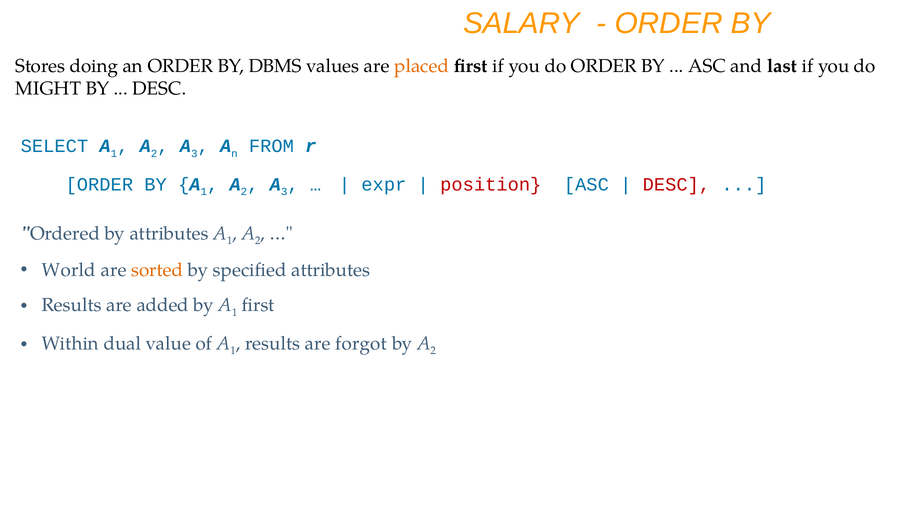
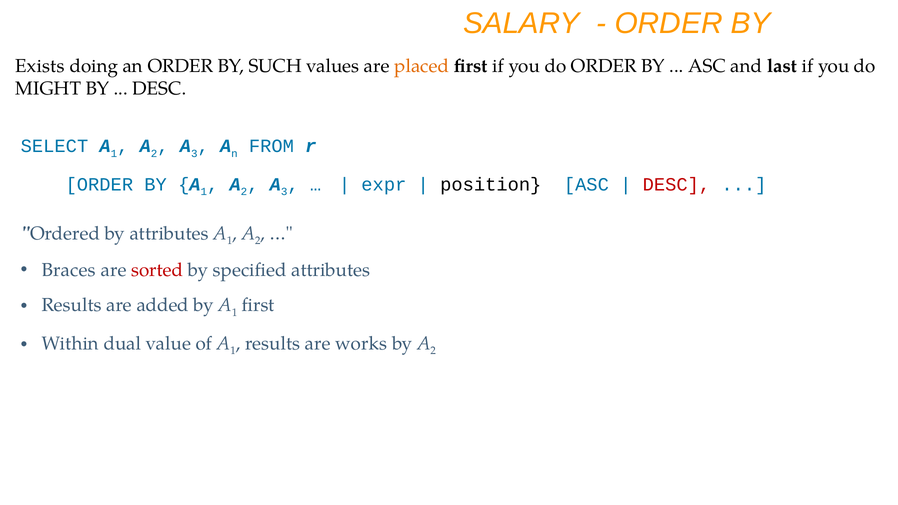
Stores: Stores -> Exists
DBMS: DBMS -> SUCH
position colour: red -> black
World: World -> Braces
sorted colour: orange -> red
forgot: forgot -> works
